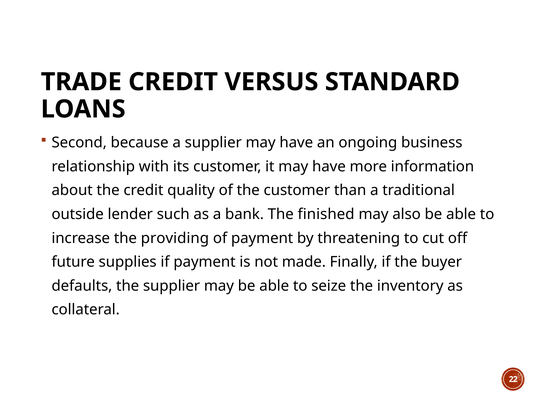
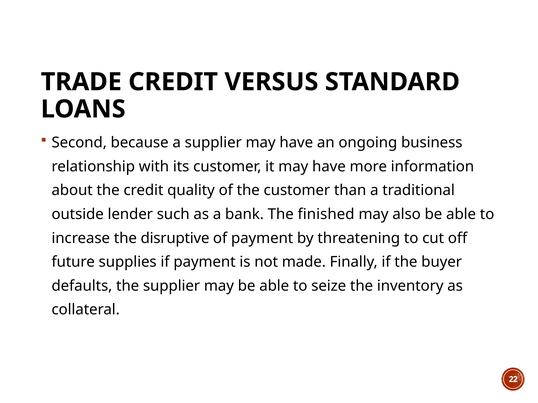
providing: providing -> disruptive
